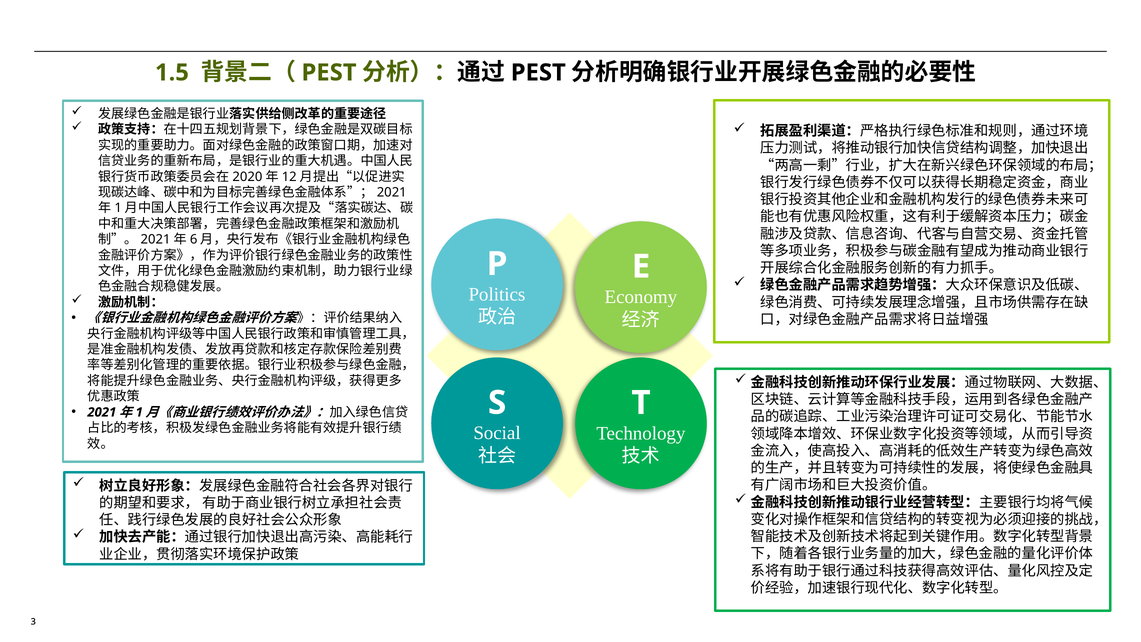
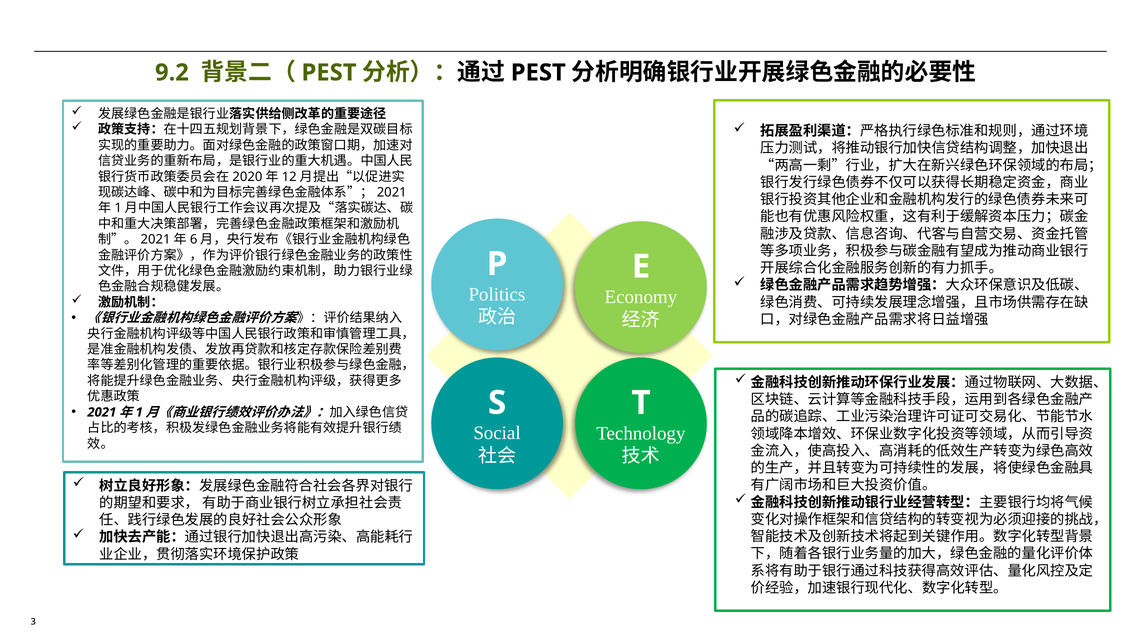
1.5: 1.5 -> 9.2
